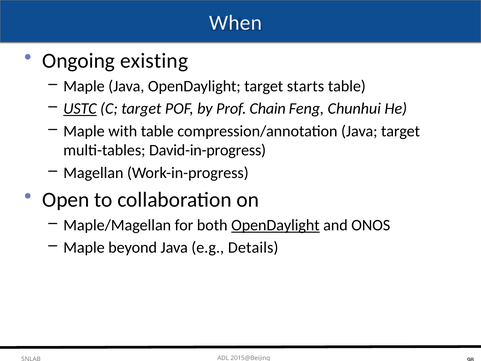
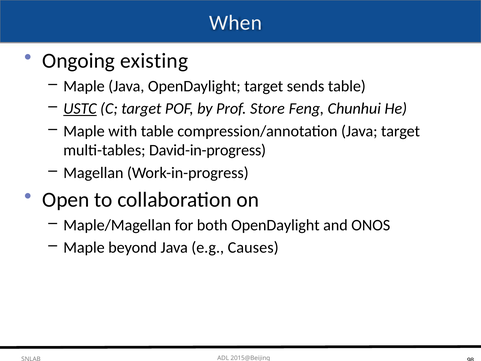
starts: starts -> sends
Chain: Chain -> Store
OpenDaylight at (275, 225) underline: present -> none
Details: Details -> Causes
